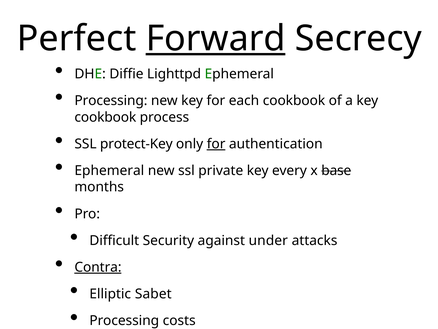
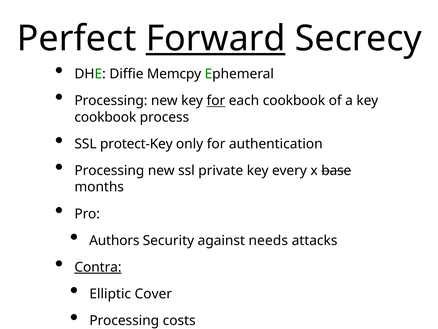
Lighttpd: Lighttpd -> Memcpy
for at (216, 101) underline: none -> present
for at (216, 144) underline: present -> none
Ephemeral at (109, 170): Ephemeral -> Processing
Difficult: Difficult -> Authors
under: under -> needs
Sabet: Sabet -> Cover
